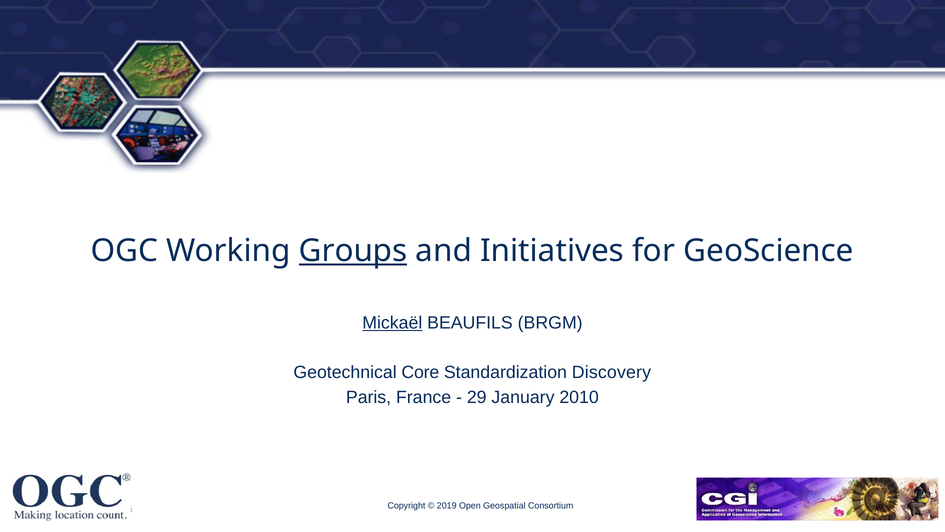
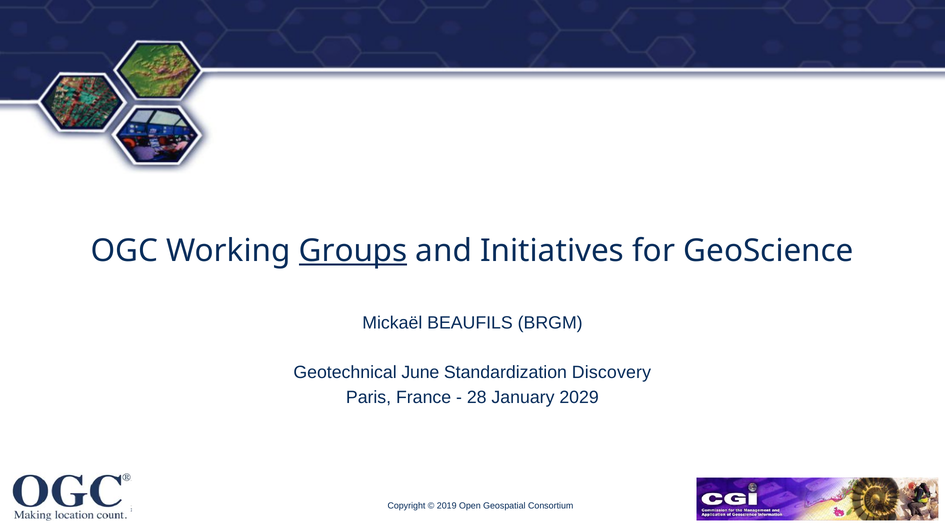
Mickaël underline: present -> none
Core: Core -> June
29: 29 -> 28
2010: 2010 -> 2029
